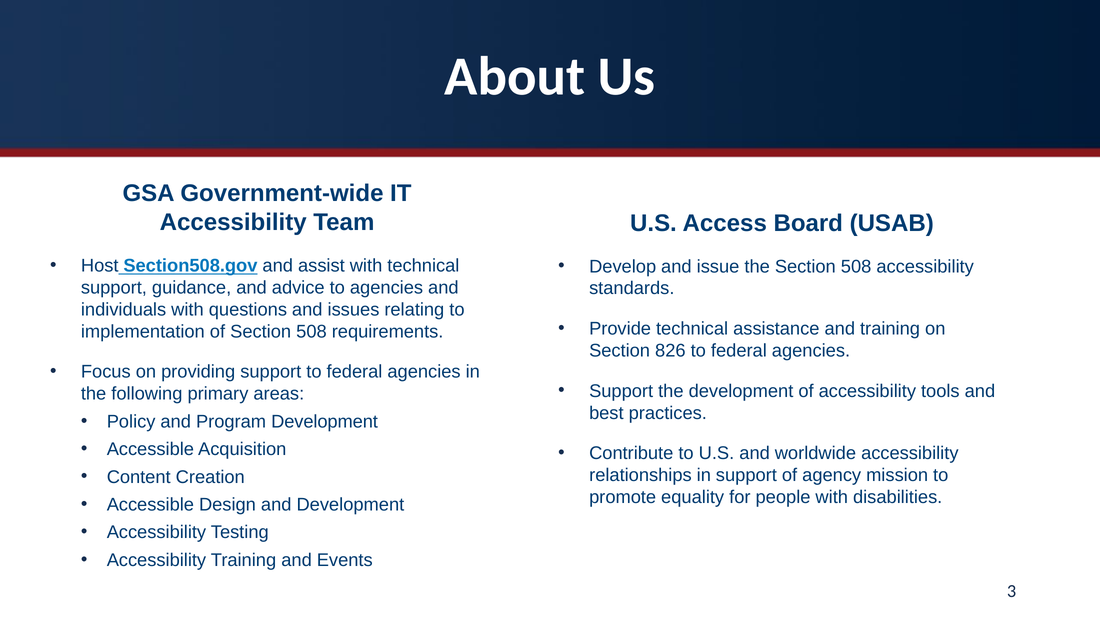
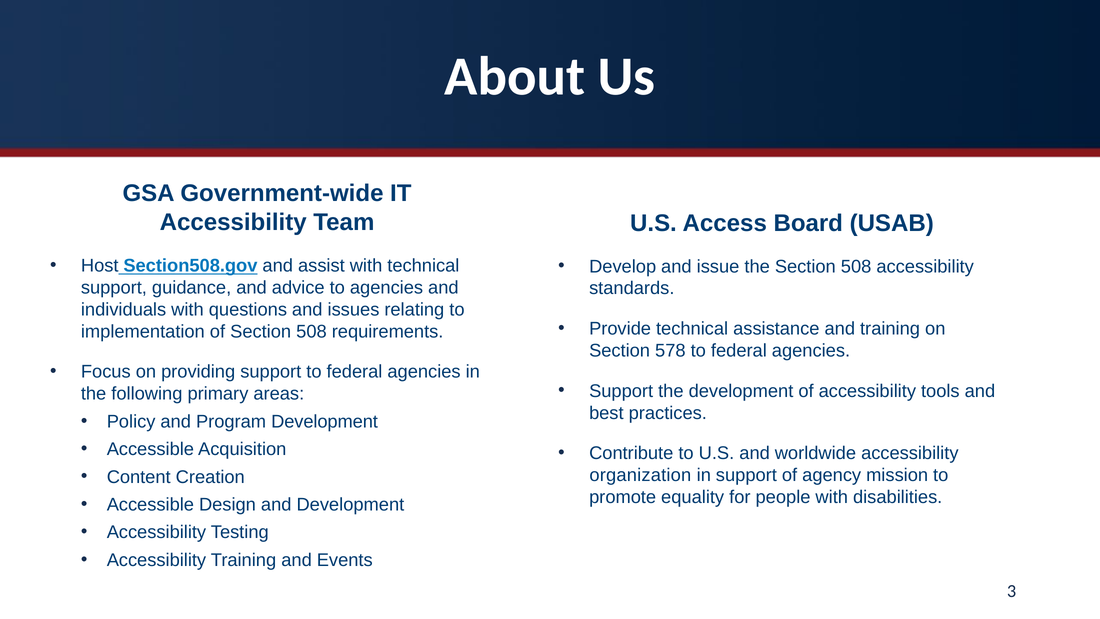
826: 826 -> 578
relationships: relationships -> organization
